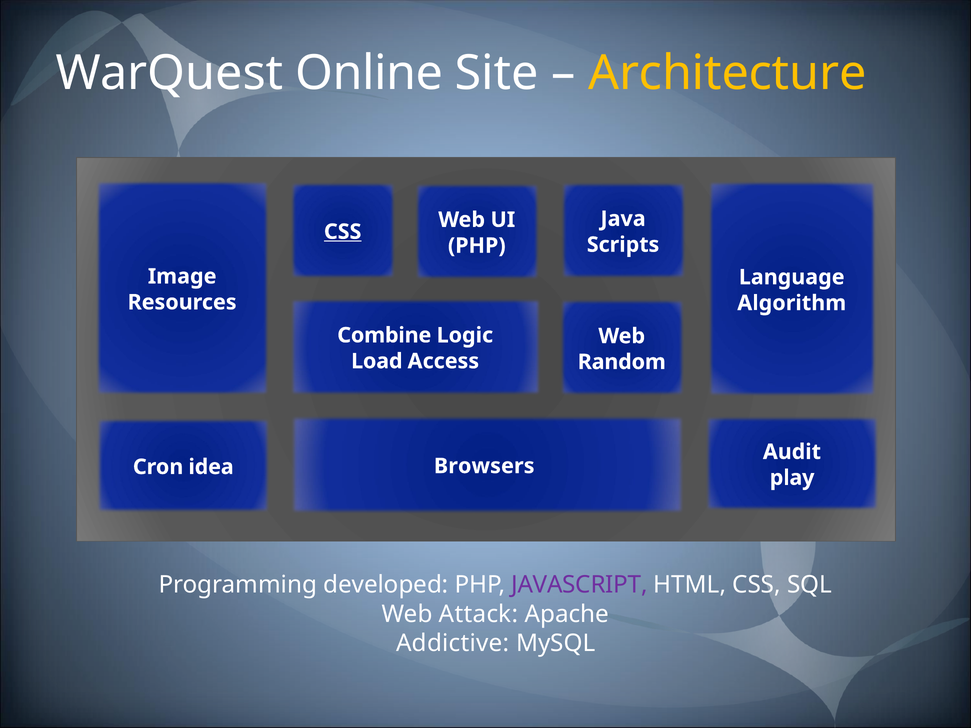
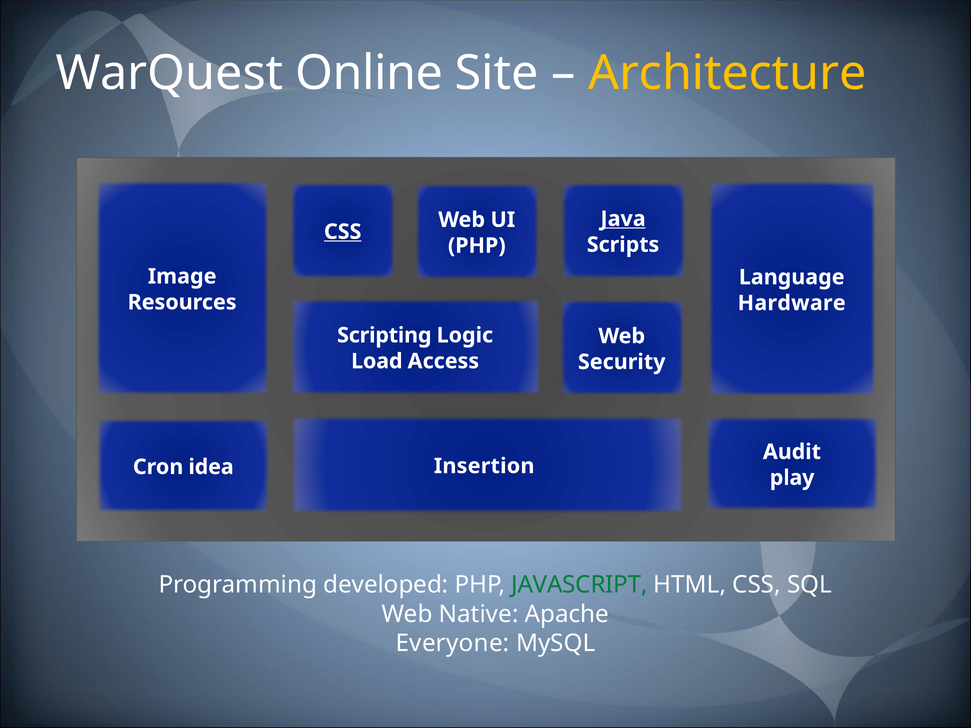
Java underline: none -> present
Algorithm: Algorithm -> Hardware
Combine: Combine -> Scripting
Random: Random -> Security
Browsers: Browsers -> Insertion
JAVASCRIPT colour: purple -> green
Attack: Attack -> Native
Addictive: Addictive -> Everyone
